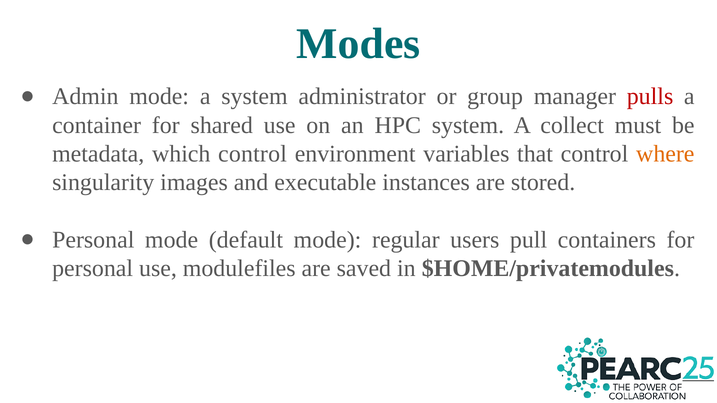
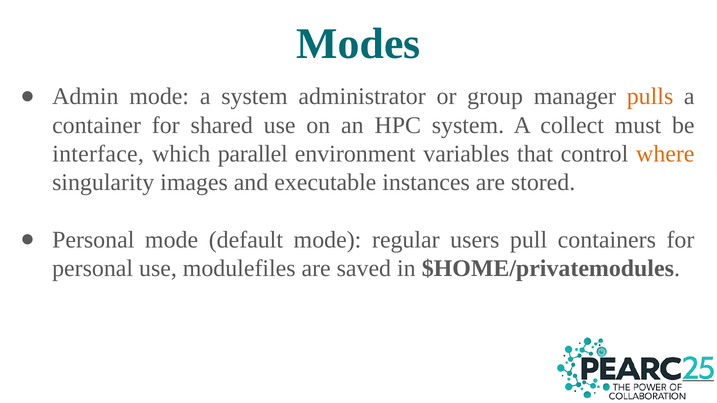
pulls colour: red -> orange
metadata: metadata -> interface
which control: control -> parallel
